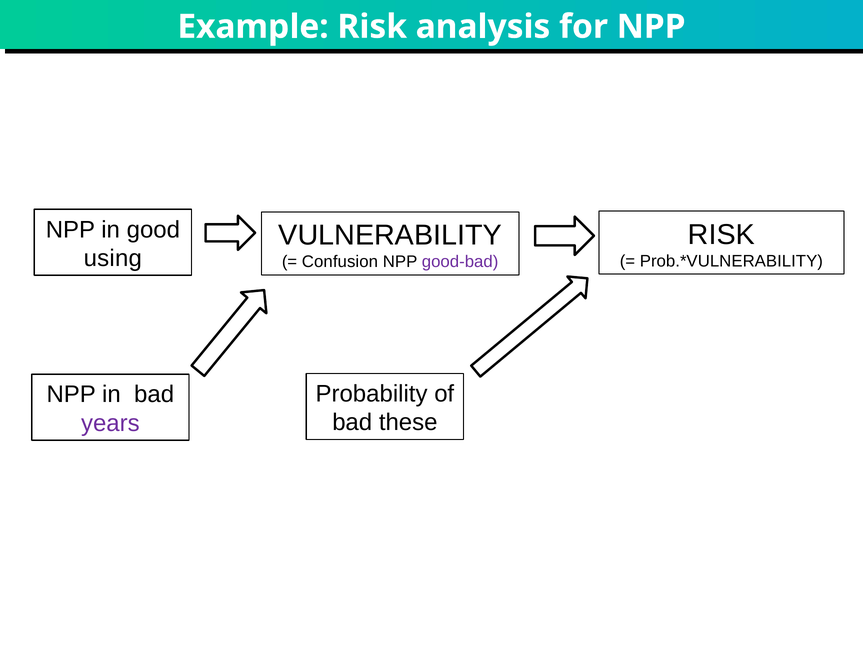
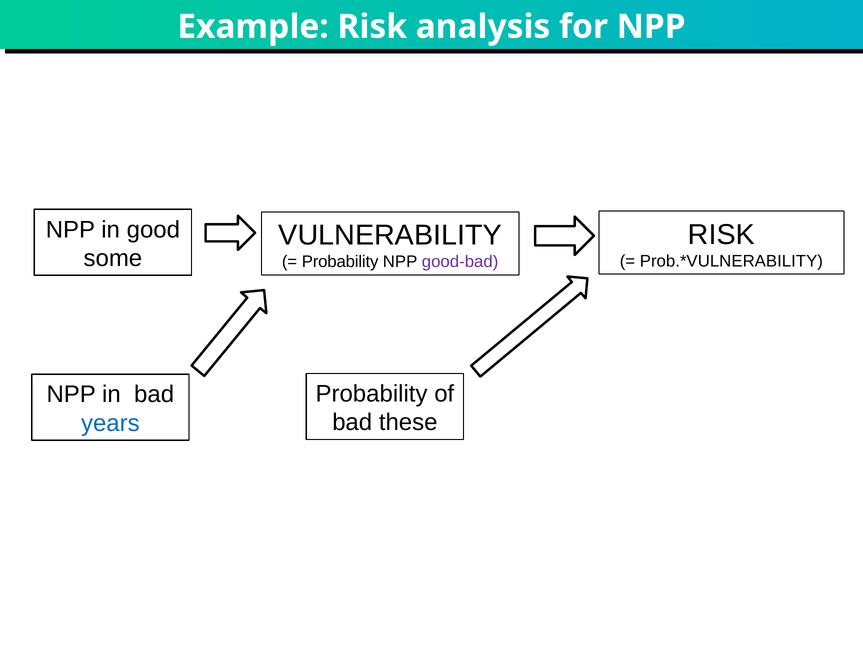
using: using -> some
Confusion at (340, 262): Confusion -> Probability
years colour: purple -> blue
